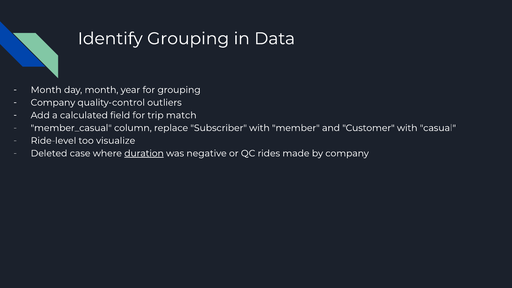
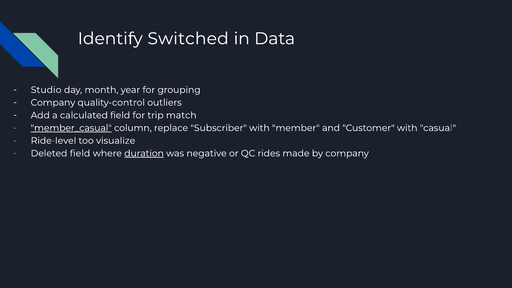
Identify Grouping: Grouping -> Switched
Month at (46, 90): Month -> Studio
member_casual underline: none -> present
Deleted case: case -> field
